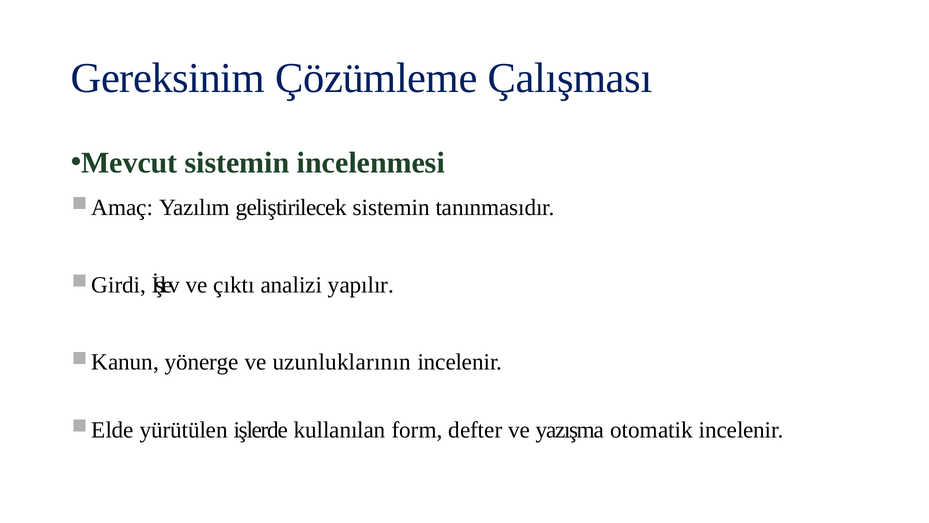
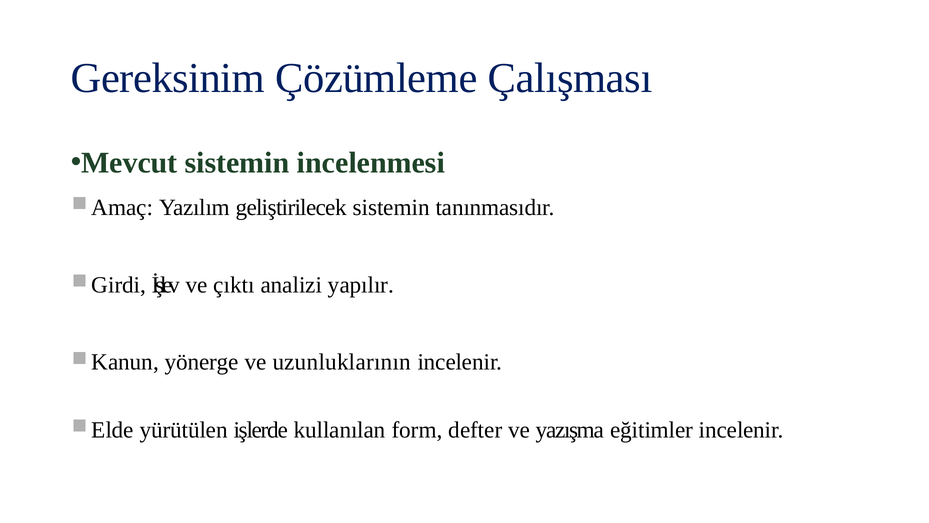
otomatik: otomatik -> eğitimler
